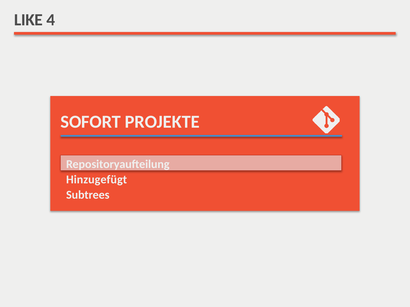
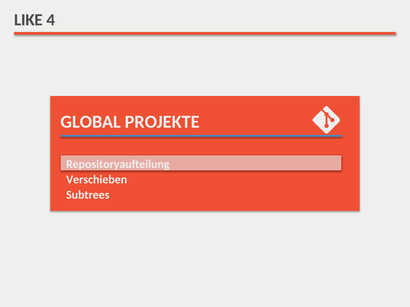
SOFORT: SOFORT -> GLOBAL
Hinzugefügt: Hinzugefügt -> Verschieben
